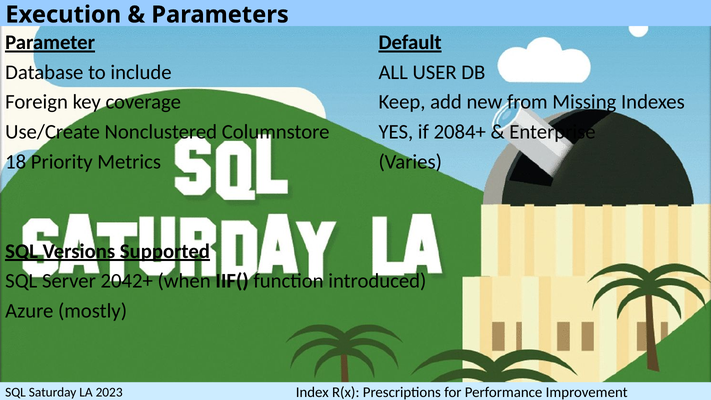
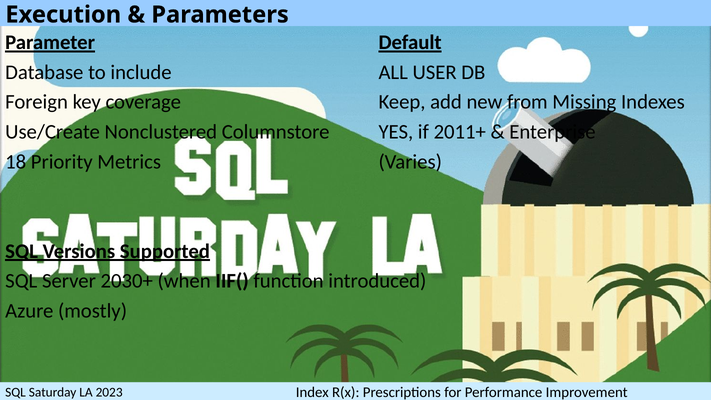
2084+: 2084+ -> 2011+
2042+: 2042+ -> 2030+
